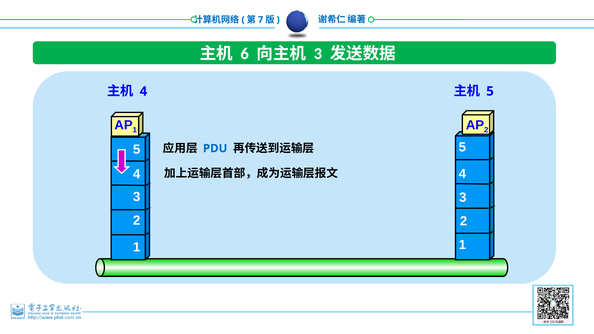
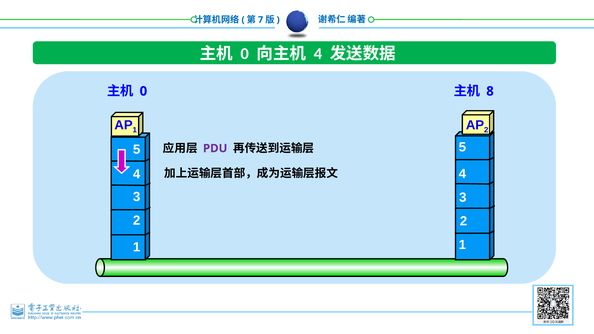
6 at (245, 54): 6 -> 0
3 at (318, 54): 3 -> 4
4 at (143, 91): 4 -> 0
5 at (490, 91): 5 -> 8
PDU colour: blue -> purple
